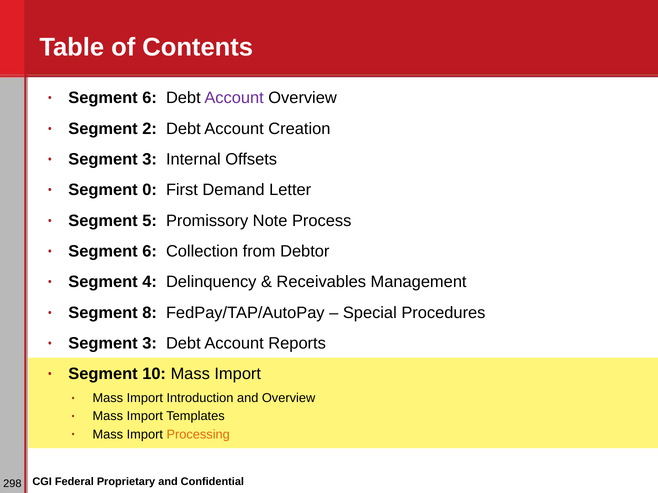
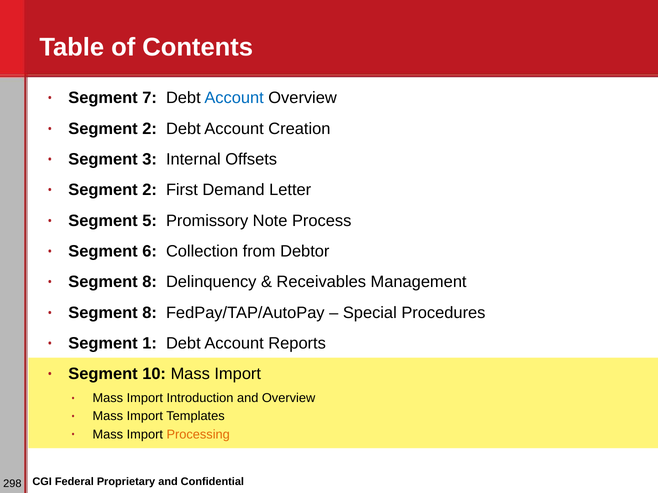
6 at (150, 98): 6 -> 7
Account at (234, 98) colour: purple -> blue
0 at (150, 190): 0 -> 2
4 at (150, 282): 4 -> 8
3 at (150, 344): 3 -> 1
